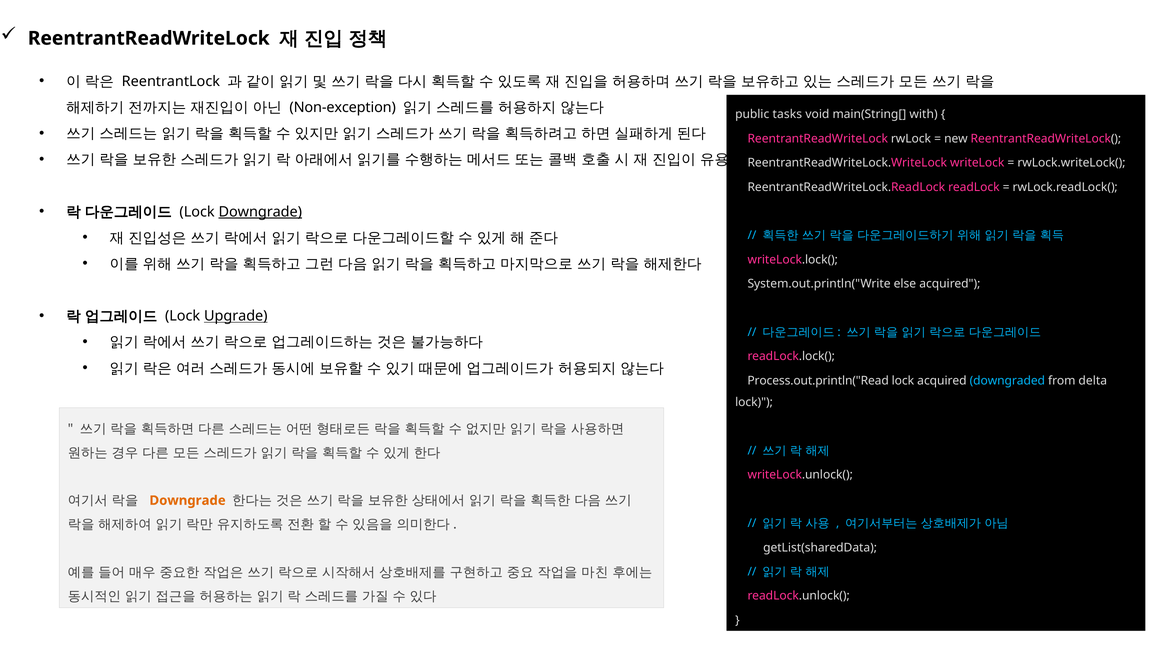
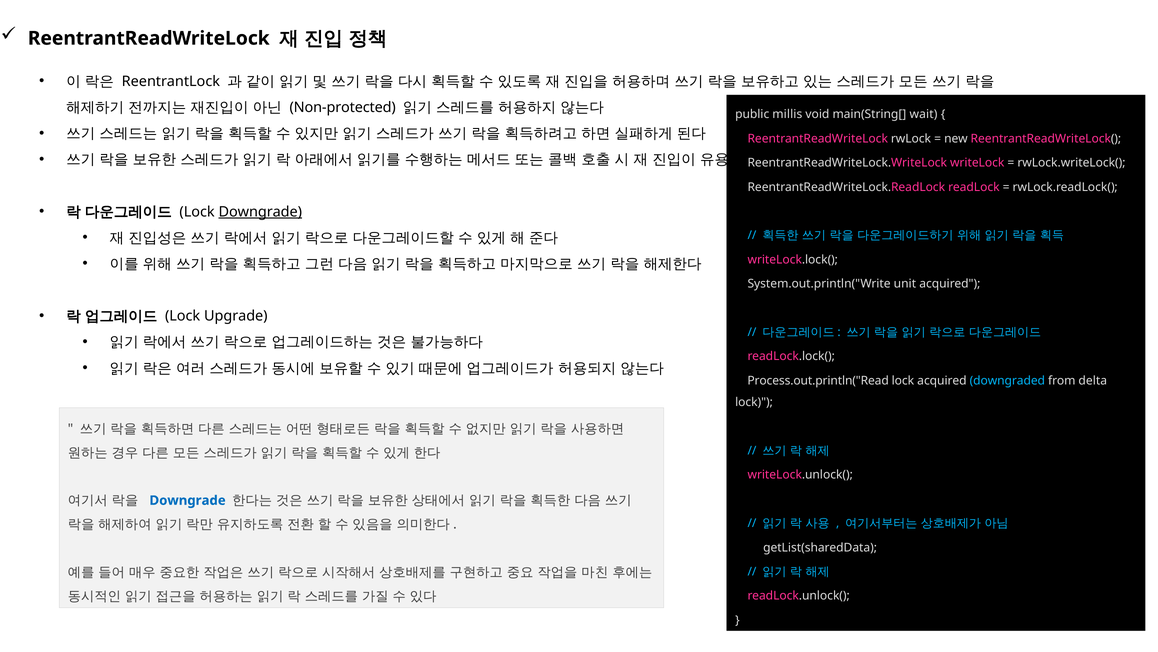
Non-exception: Non-exception -> Non-protected
tasks: tasks -> millis
with: with -> wait
else: else -> unit
Upgrade underline: present -> none
Downgrade at (188, 500) colour: orange -> blue
